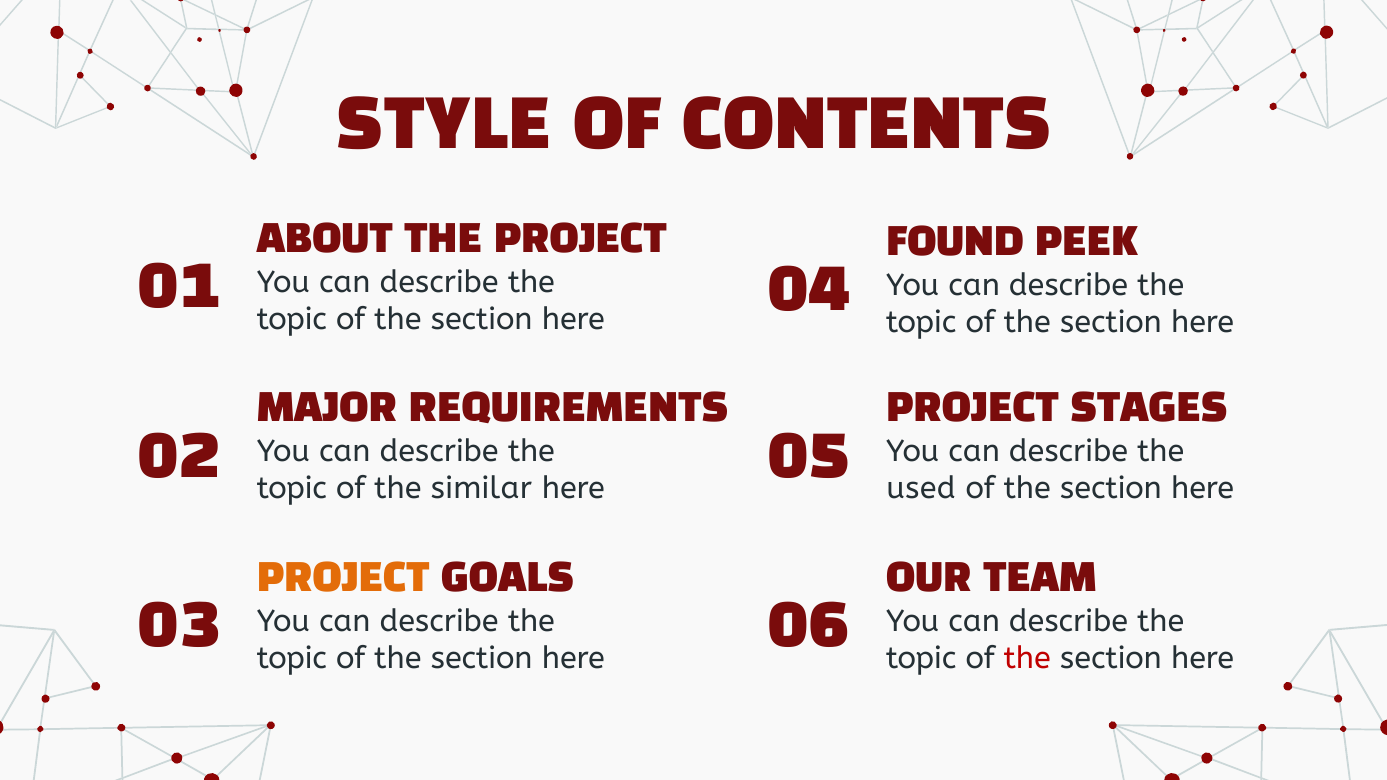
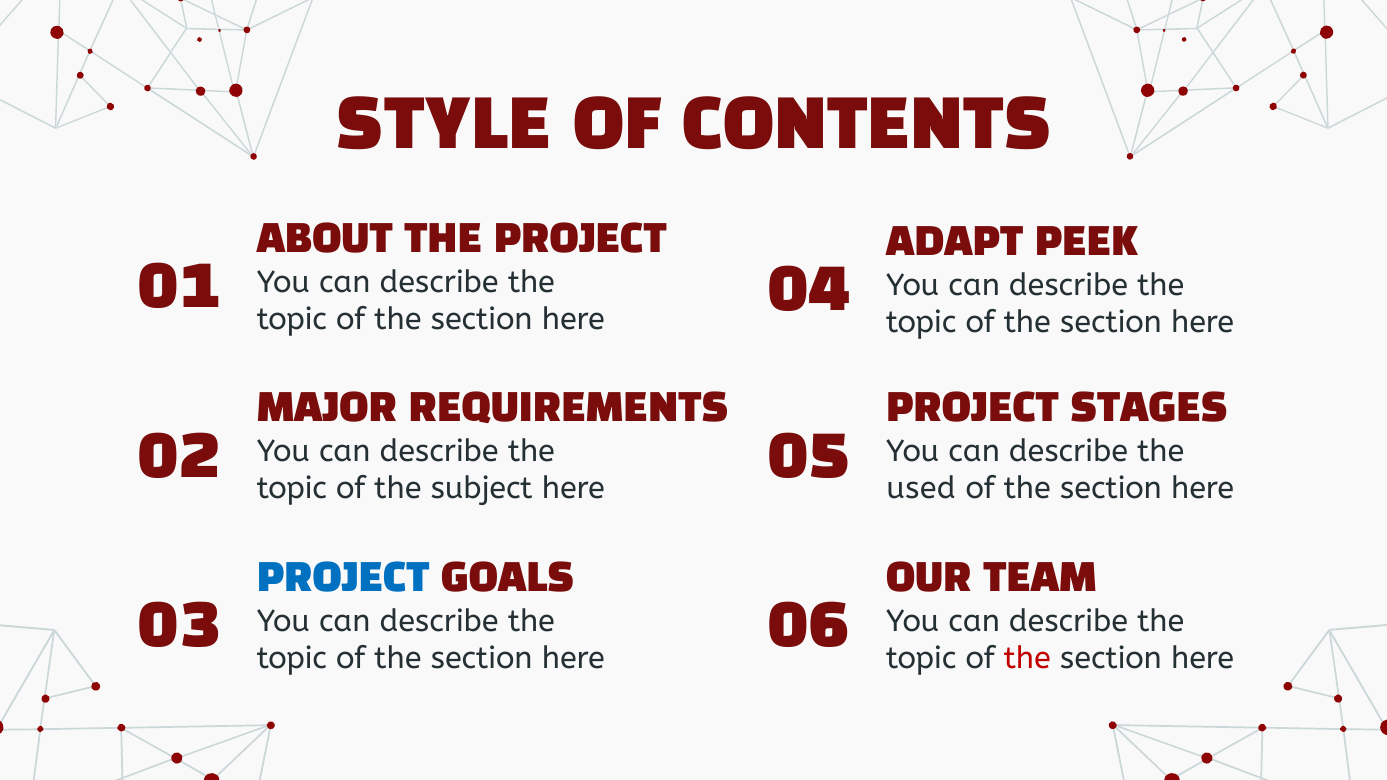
FOUND: FOUND -> ADAPT
similar: similar -> subject
PROJECT at (343, 579) colour: orange -> blue
